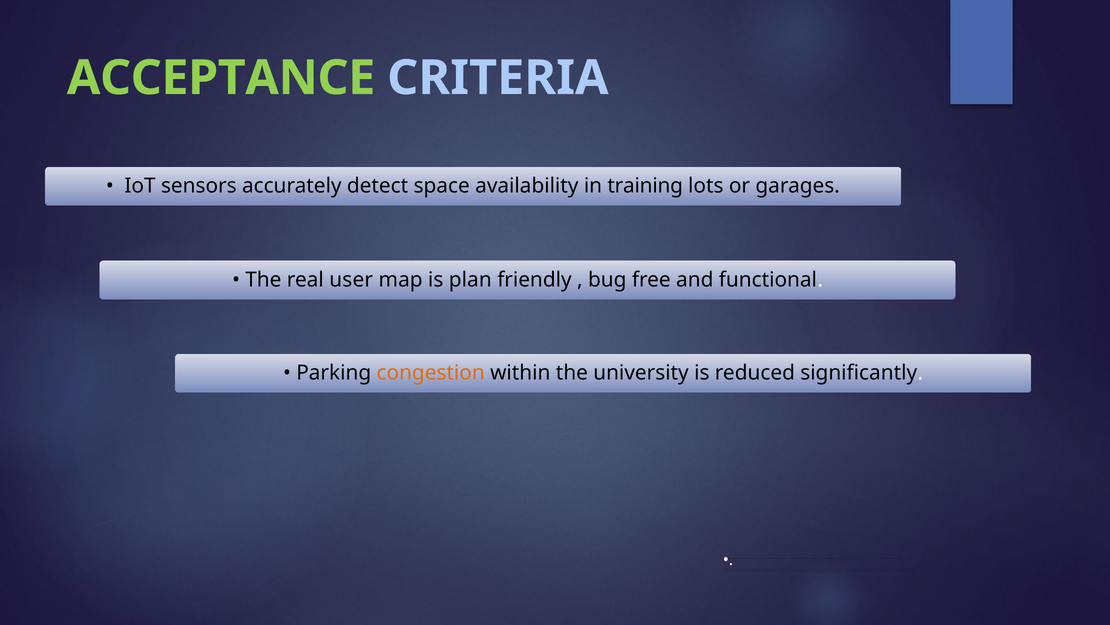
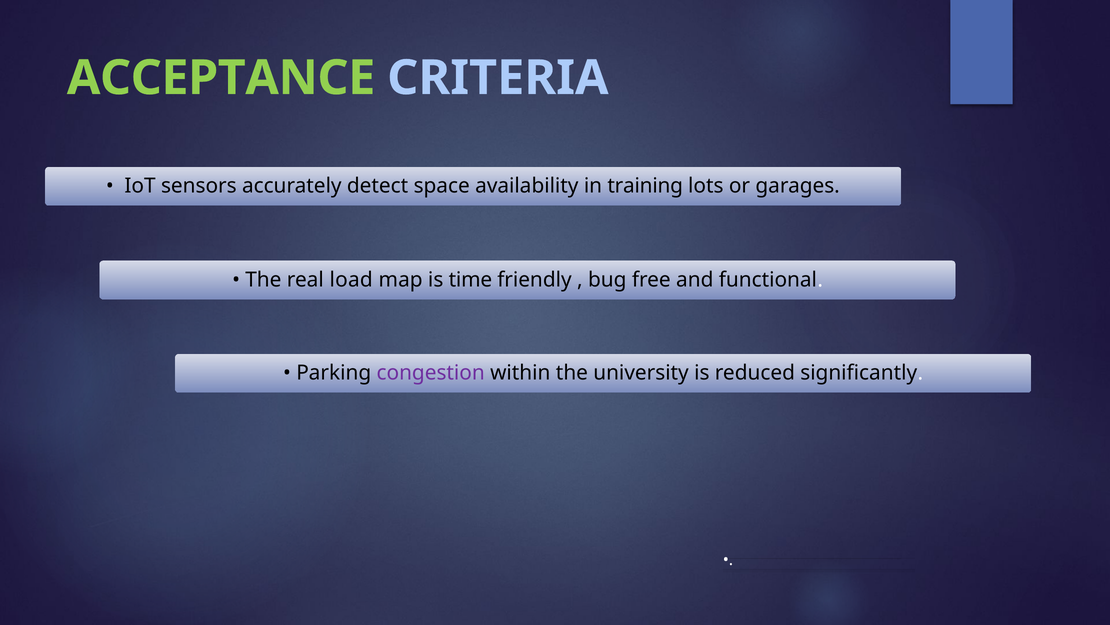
user: user -> load
plan: plan -> time
congestion colour: orange -> purple
